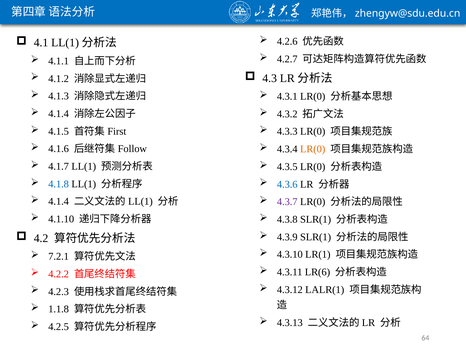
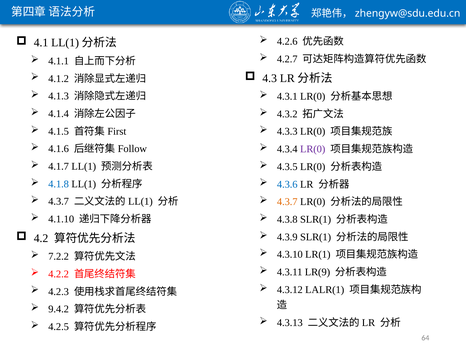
LR(0 at (313, 149) colour: orange -> purple
4.1.4 at (59, 202): 4.1.4 -> 4.3.7
4.3.7 at (287, 202) colour: purple -> orange
7.2.1: 7.2.1 -> 7.2.2
LR(6: LR(6 -> LR(9
1.1.8: 1.1.8 -> 9.4.2
